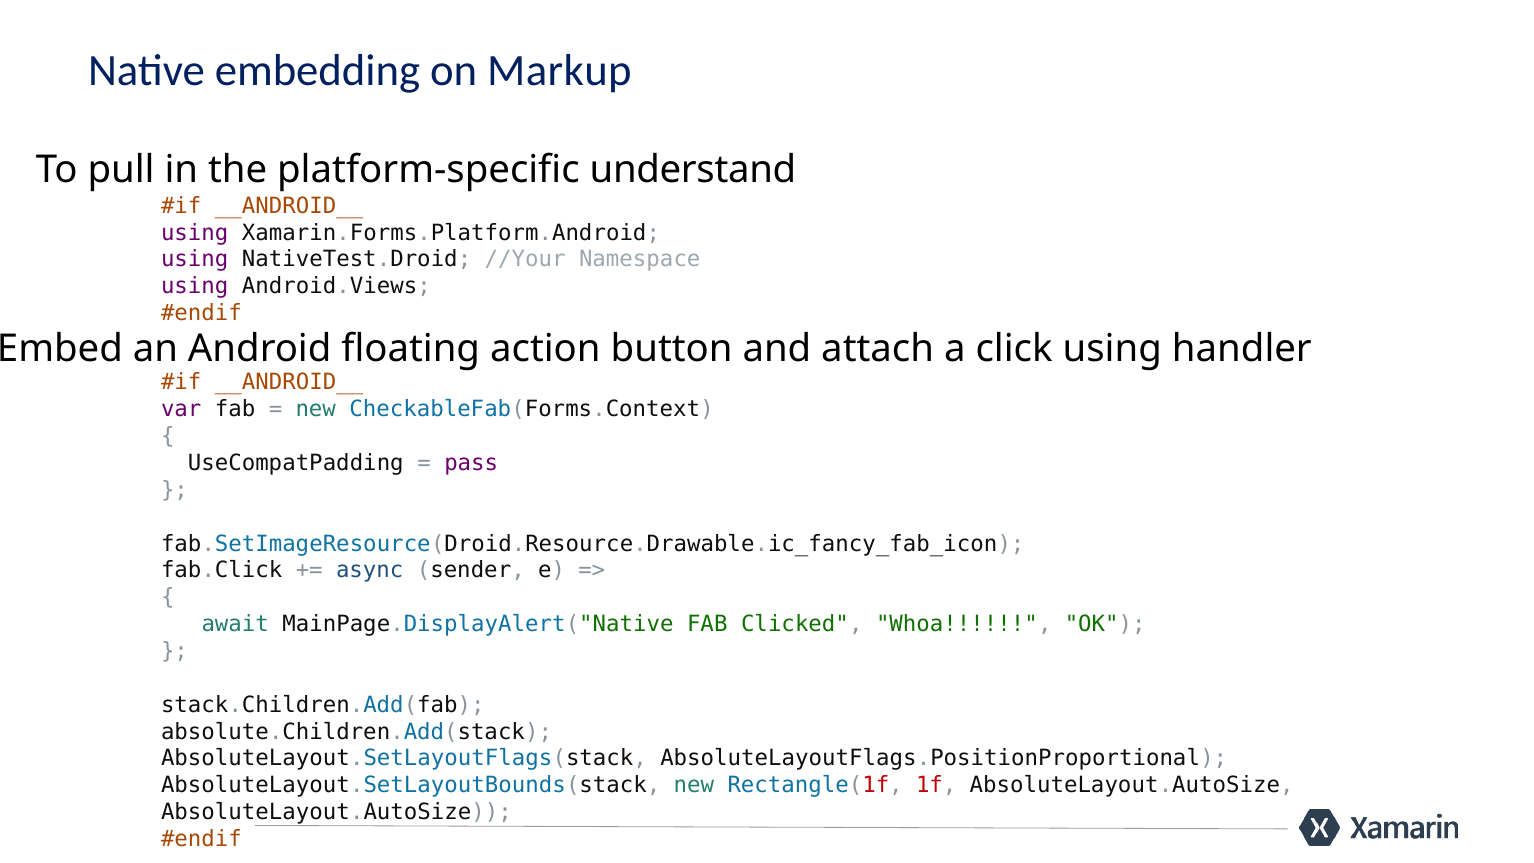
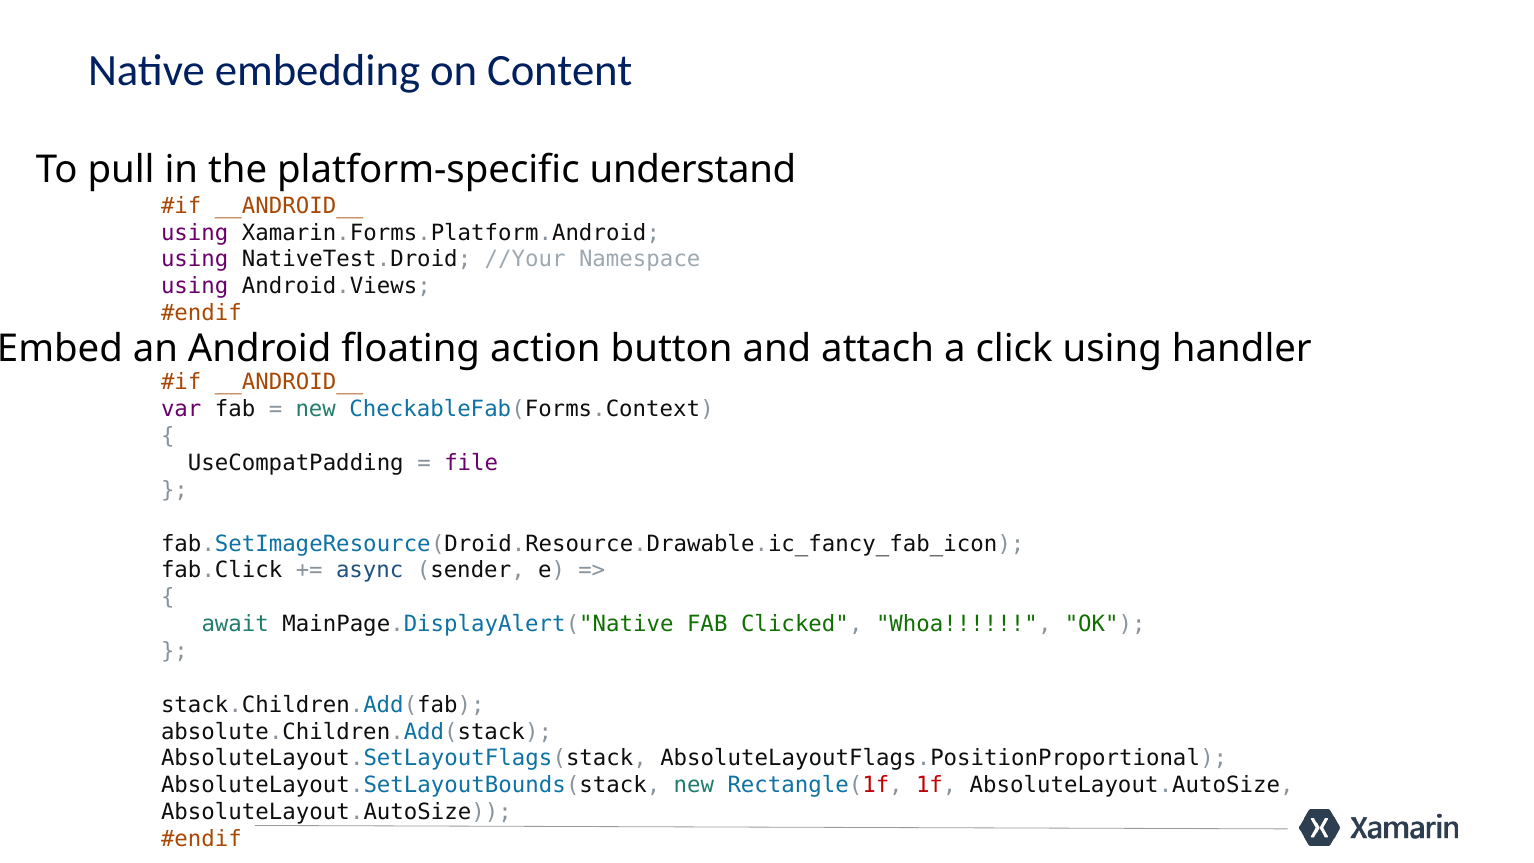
Markup: Markup -> Content
pass: pass -> file
